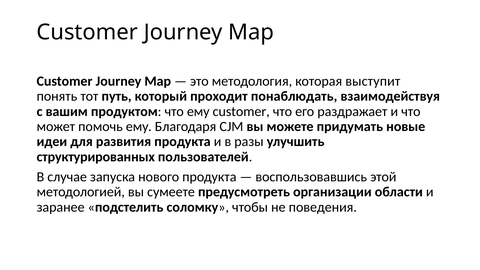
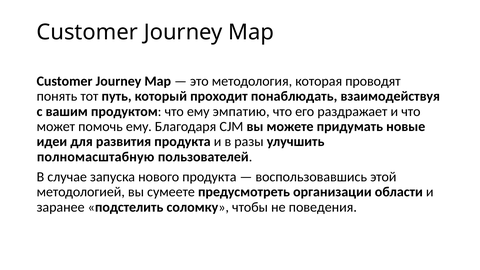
выступит: выступит -> проводят
ему customer: customer -> эмпатию
структурированных: структурированных -> полномасштабную
